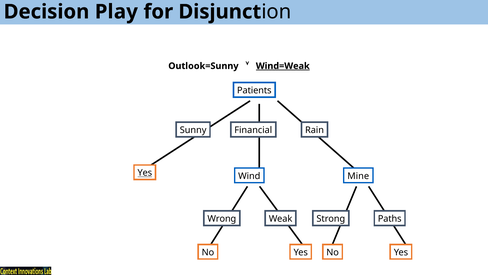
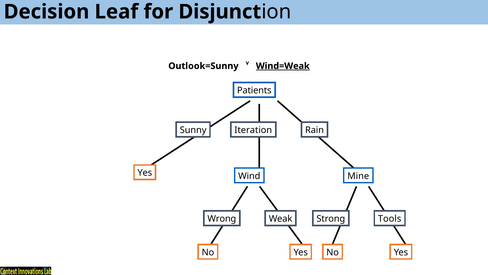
Play: Play -> Leaf
Financial: Financial -> Iteration
Yes at (145, 173) underline: present -> none
Paths: Paths -> Tools
